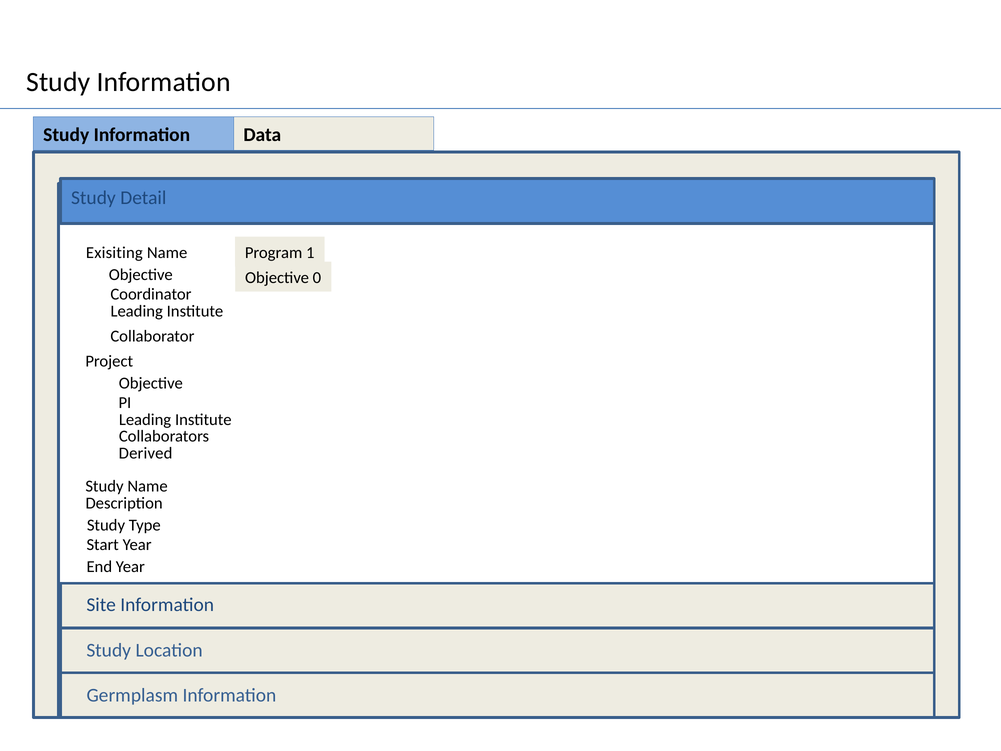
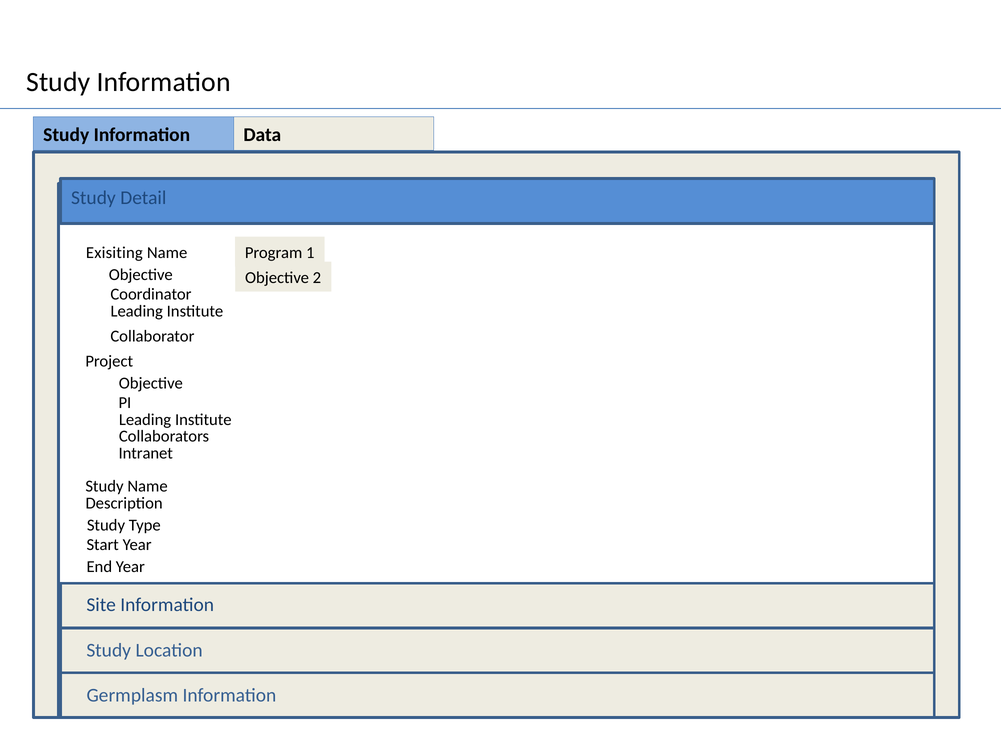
0: 0 -> 2
Derived: Derived -> Intranet
